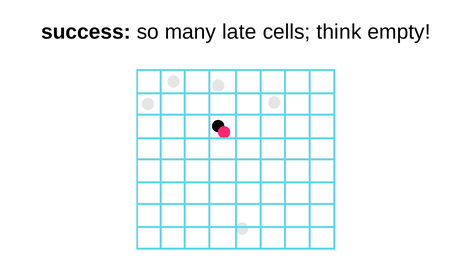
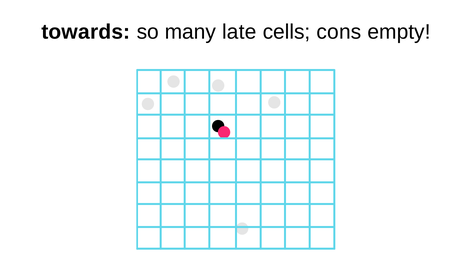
success: success -> towards
think: think -> cons
